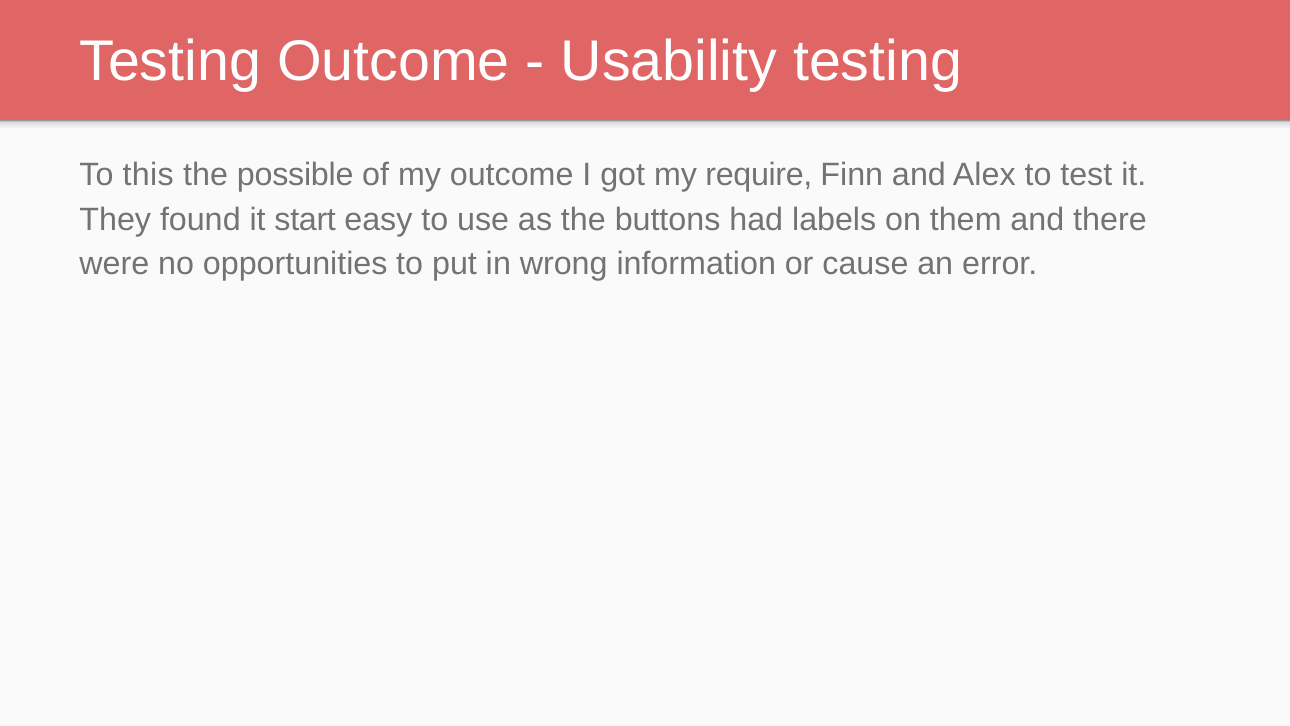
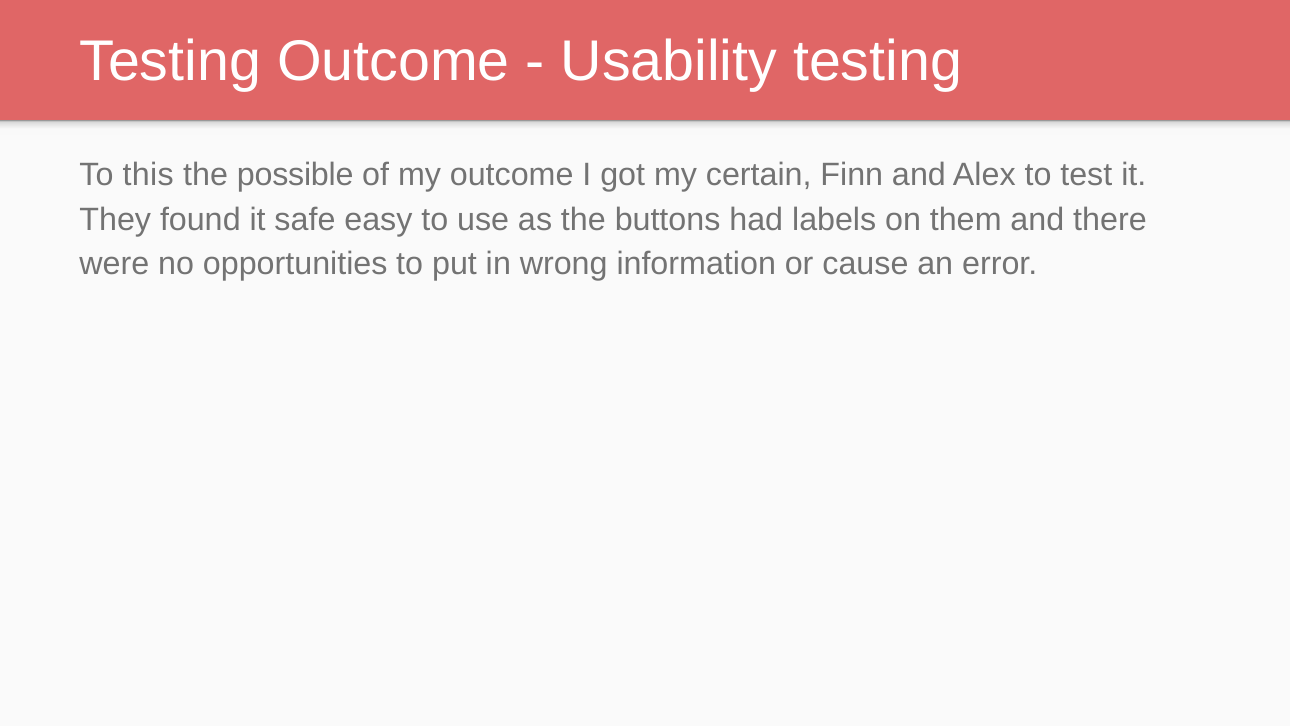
require: require -> certain
start: start -> safe
